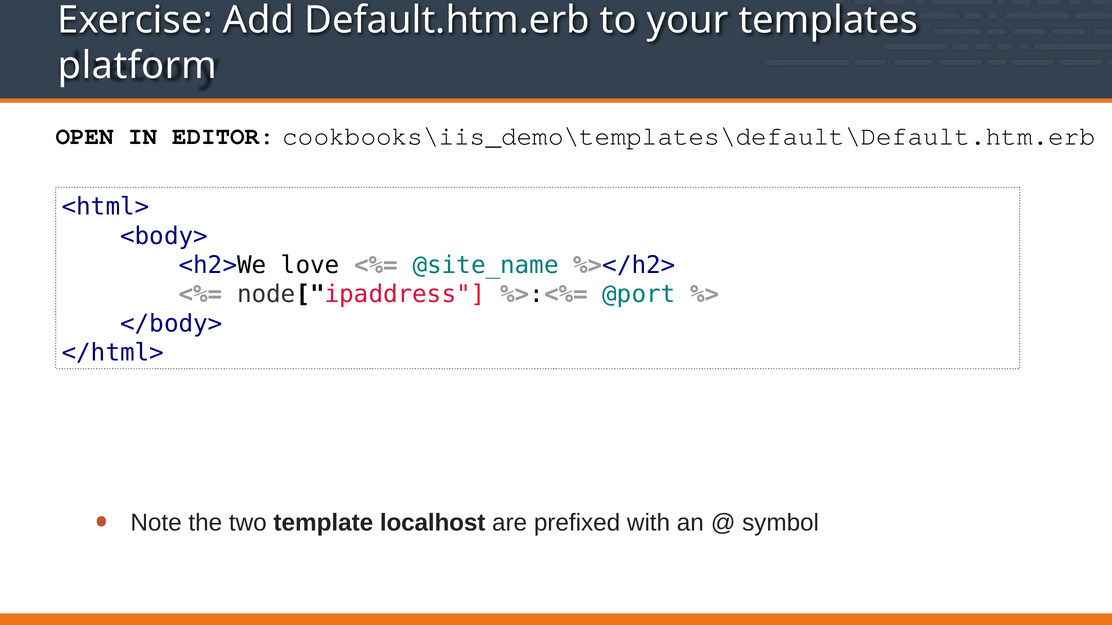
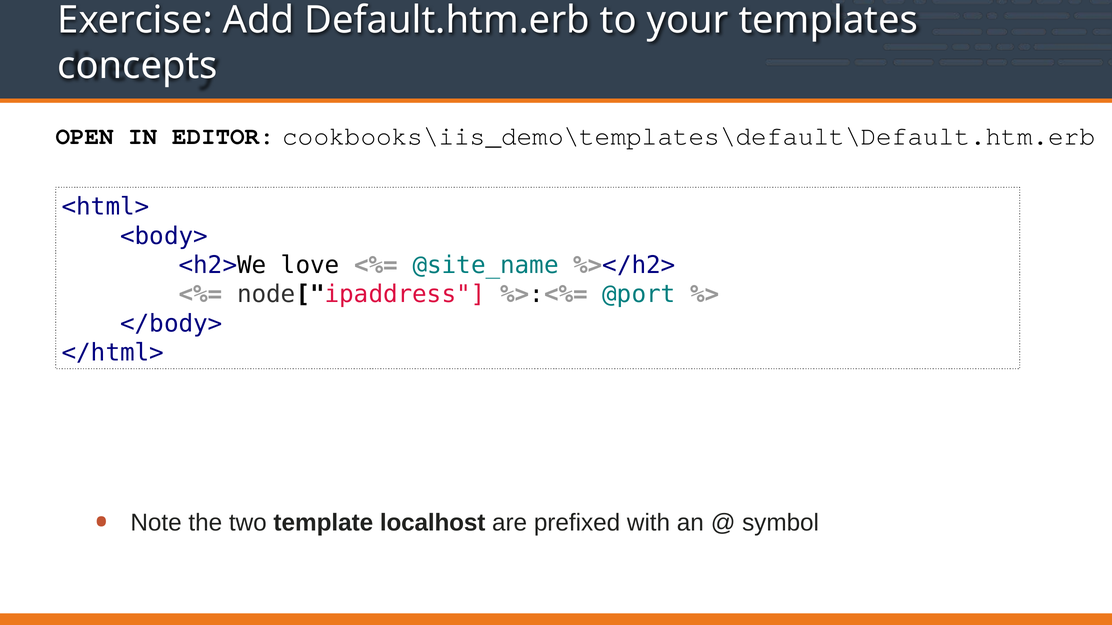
platform: platform -> concepts
